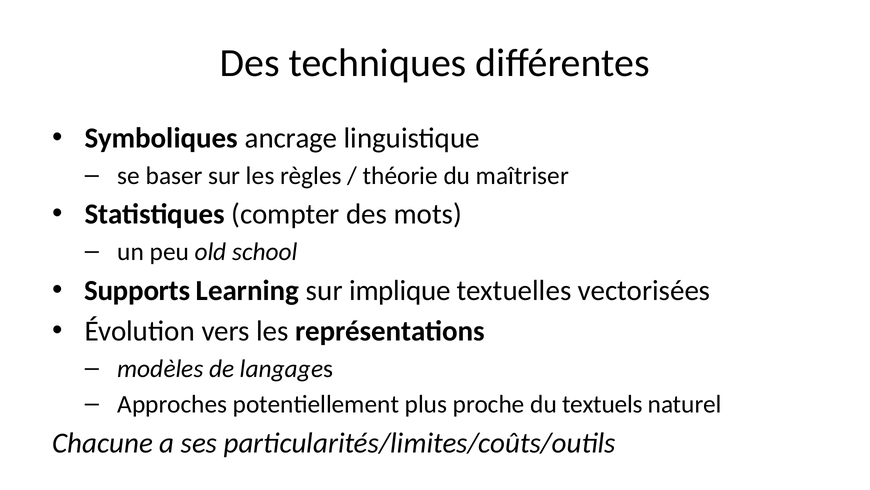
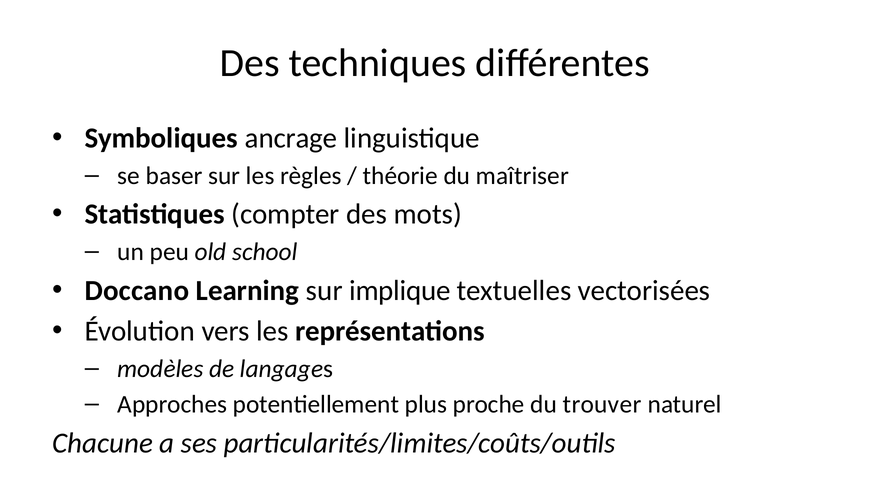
Supports: Supports -> Doccano
textuels: textuels -> trouver
